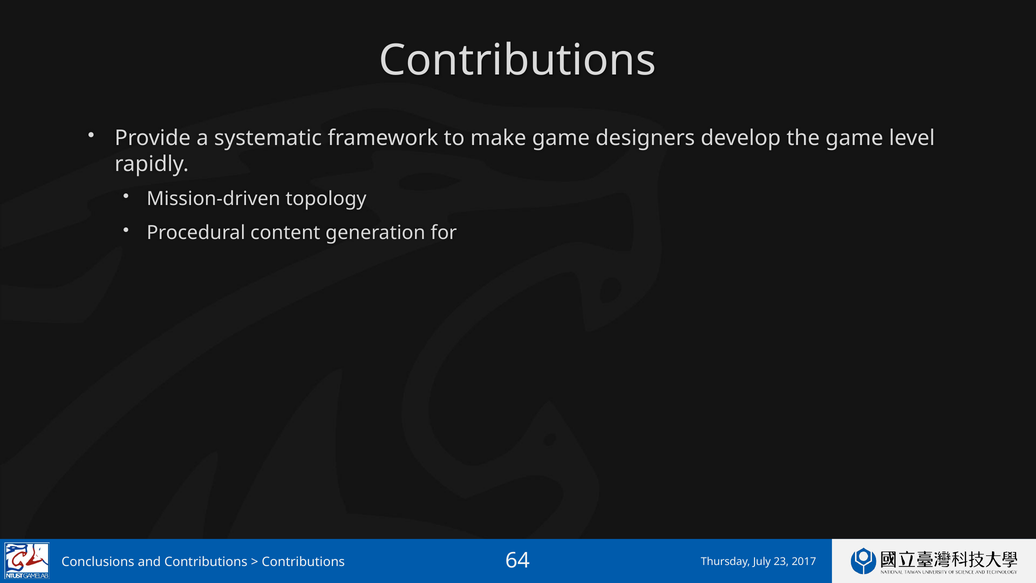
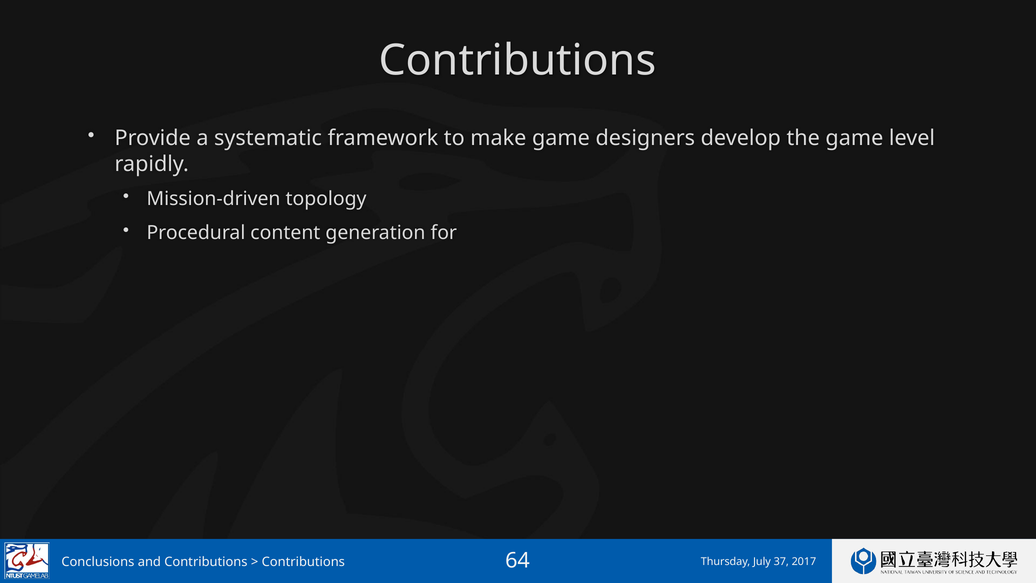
23: 23 -> 37
